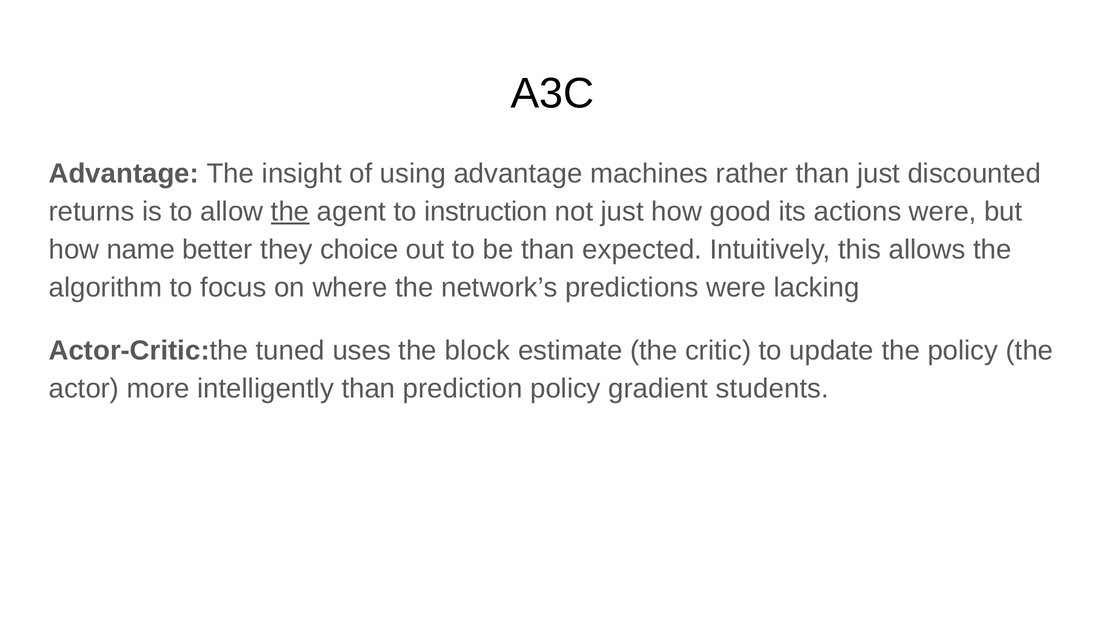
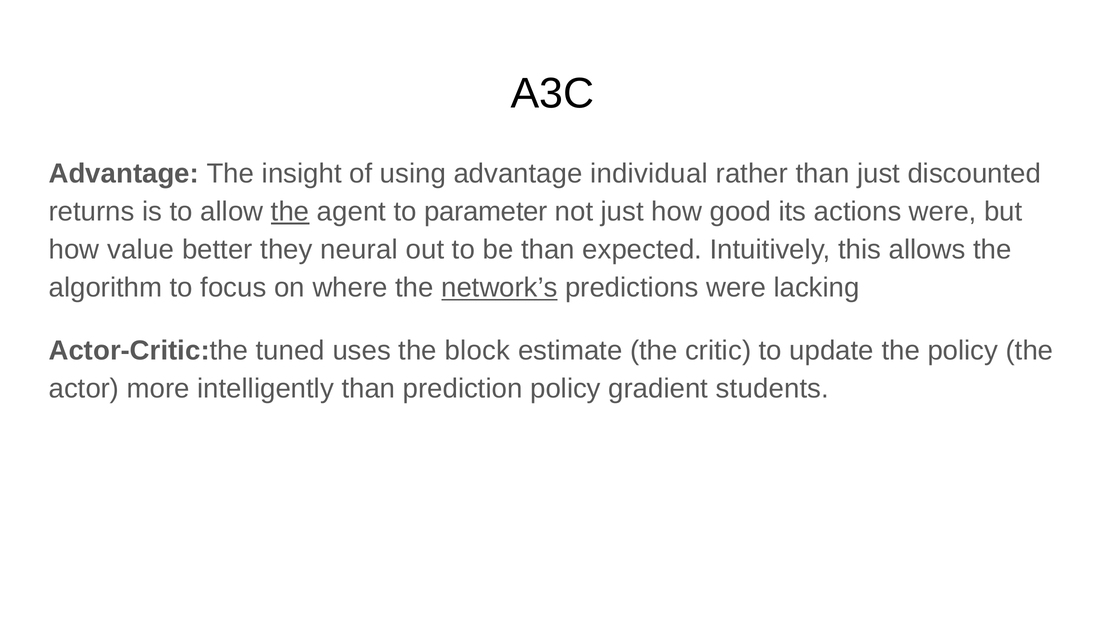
machines: machines -> individual
instruction: instruction -> parameter
name: name -> value
choice: choice -> neural
network’s underline: none -> present
